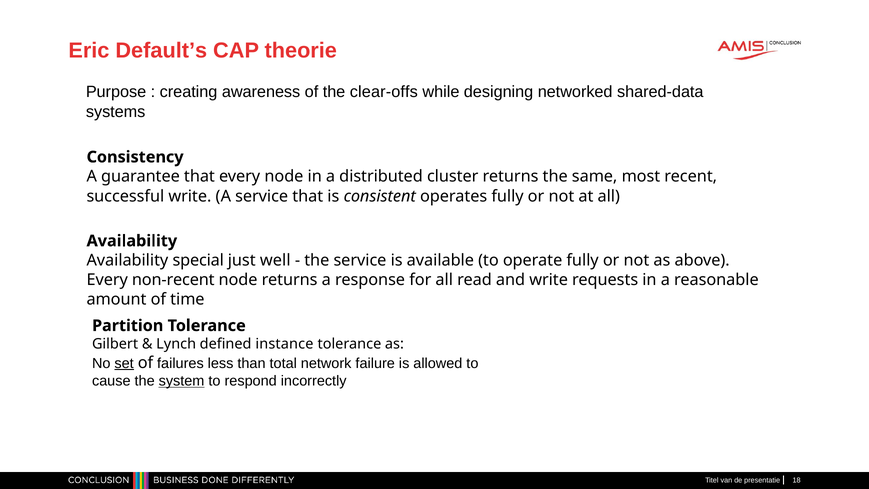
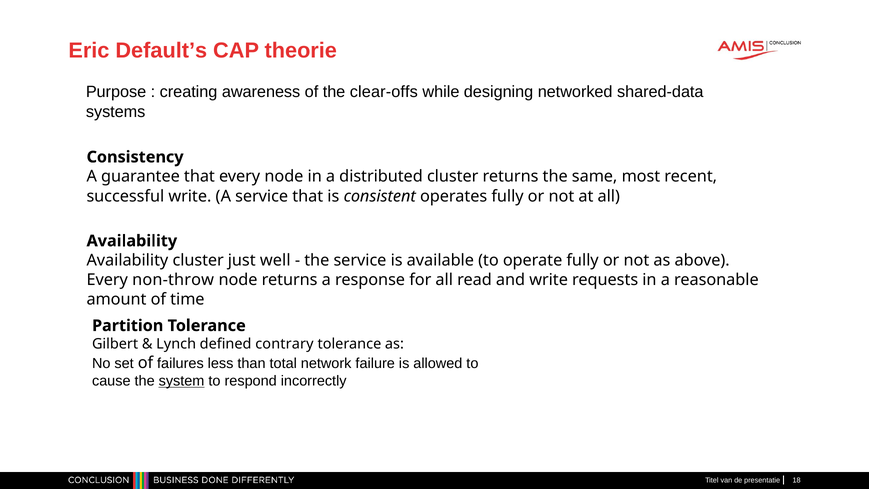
Availability special: special -> cluster
non-recent: non-recent -> non-throw
instance: instance -> contrary
set underline: present -> none
